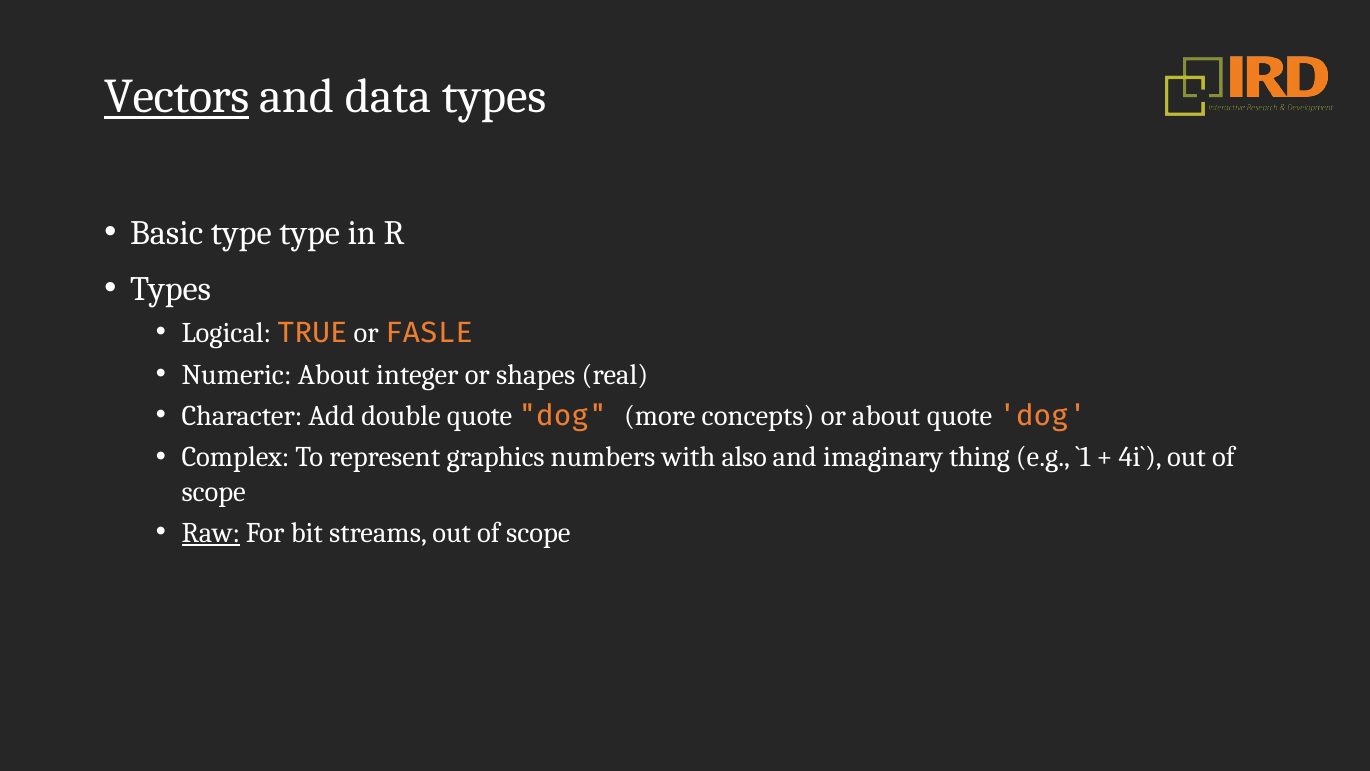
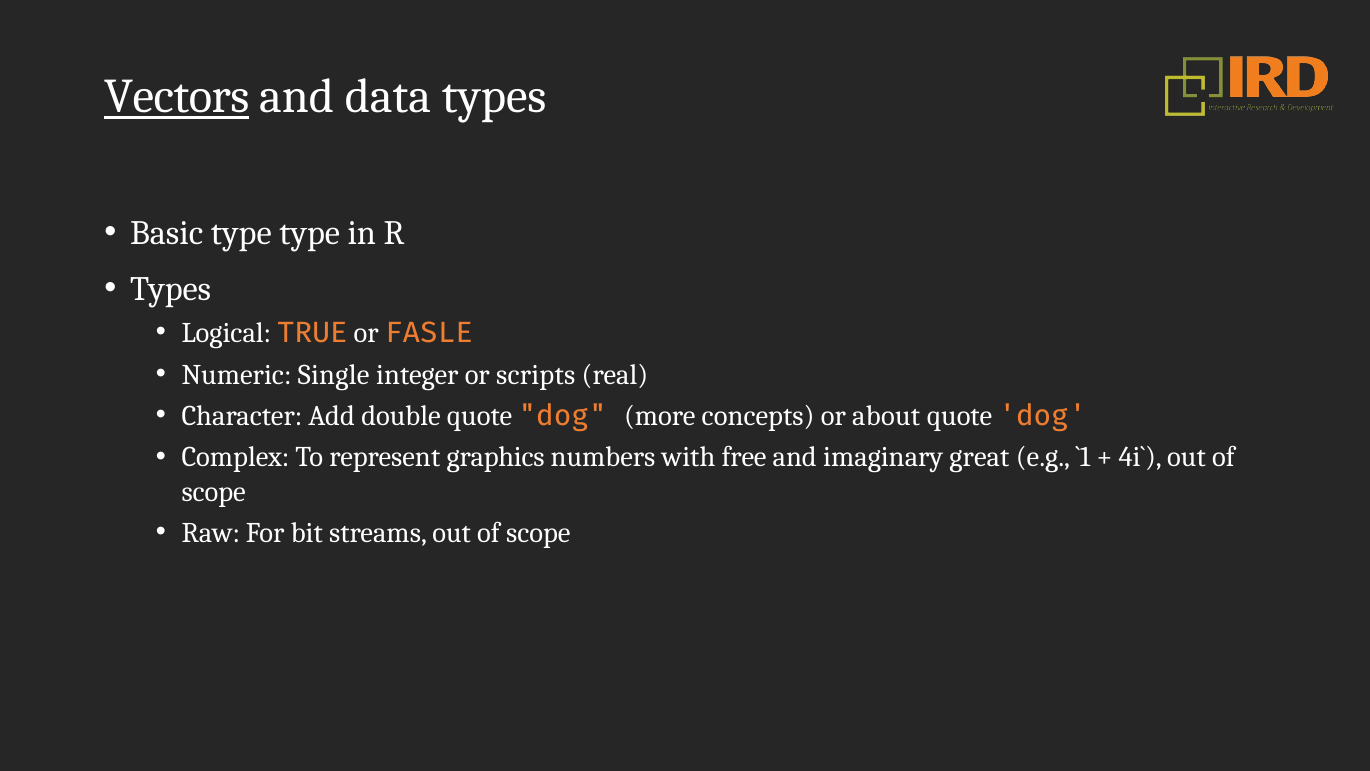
Numeric About: About -> Single
shapes: shapes -> scripts
also: also -> free
thing: thing -> great
Raw underline: present -> none
